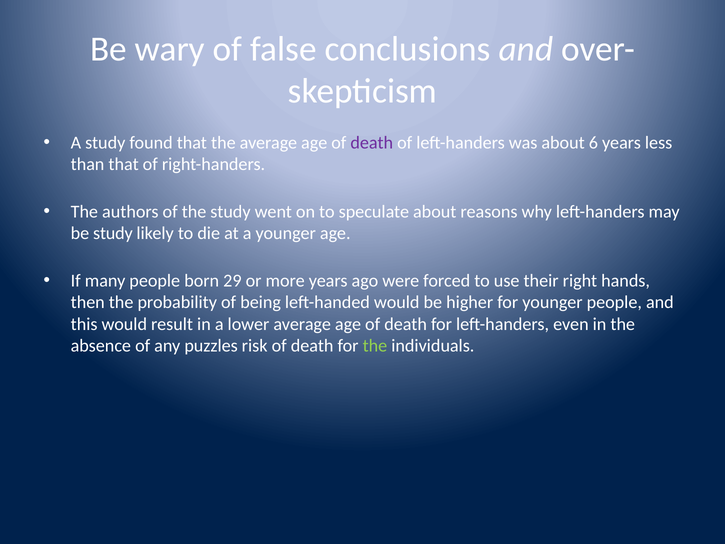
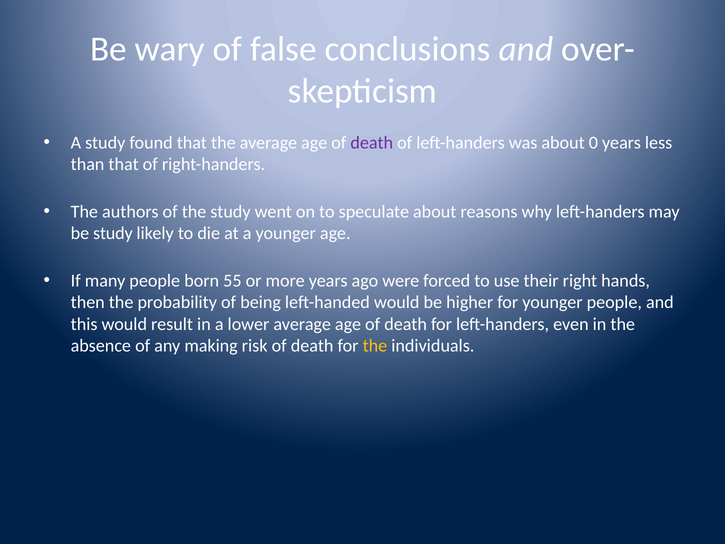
6: 6 -> 0
29: 29 -> 55
puzzles: puzzles -> making
the at (375, 346) colour: light green -> yellow
